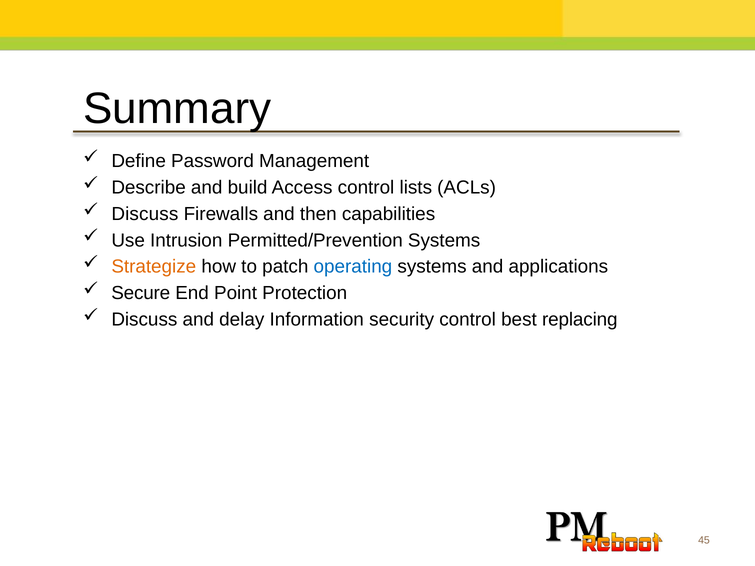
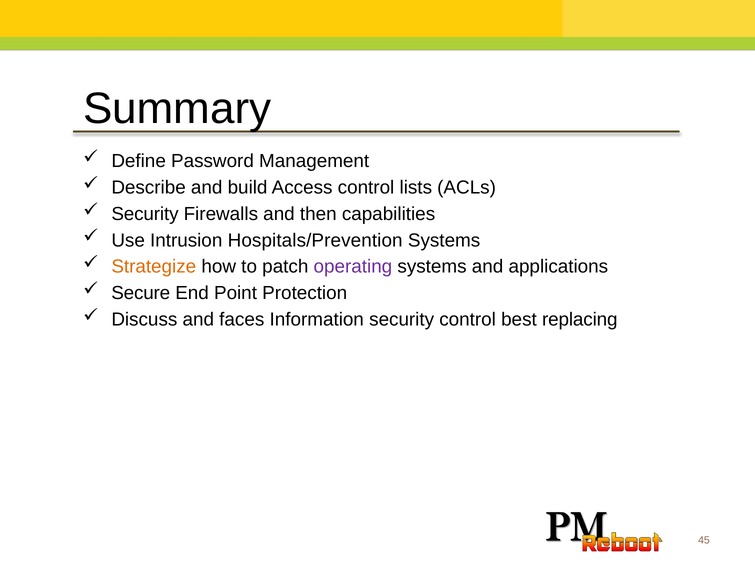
Discuss at (145, 214): Discuss -> Security
Permitted/Prevention: Permitted/Prevention -> Hospitals/Prevention
operating colour: blue -> purple
delay: delay -> faces
